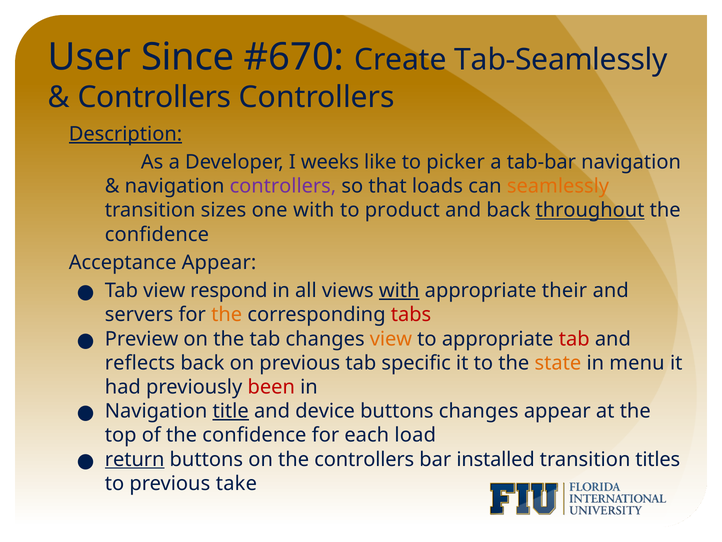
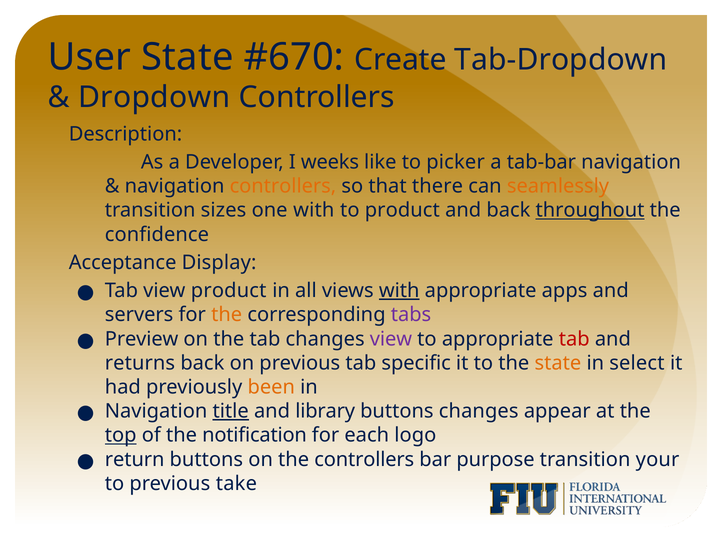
User Since: Since -> State
Tab-Seamlessly: Tab-Seamlessly -> Tab-Dropdown
Controllers at (154, 97): Controllers -> Dropdown
Description underline: present -> none
controllers at (283, 186) colour: purple -> orange
loads: loads -> there
Acceptance Appear: Appear -> Display
view respond: respond -> product
their: their -> apps
tabs colour: red -> purple
view at (391, 339) colour: orange -> purple
reflects: reflects -> returns
menu: menu -> select
been colour: red -> orange
device: device -> library
top underline: none -> present
of the confidence: confidence -> notification
load: load -> logo
return underline: present -> none
installed: installed -> purpose
titles: titles -> your
